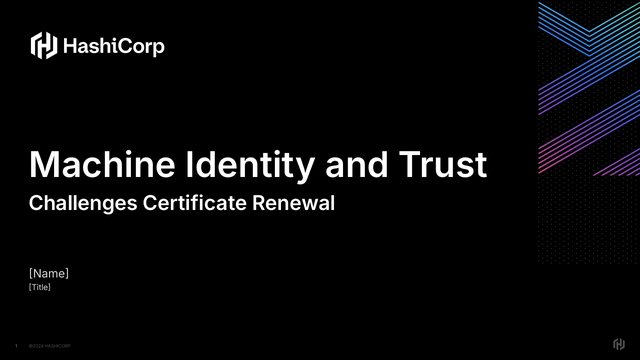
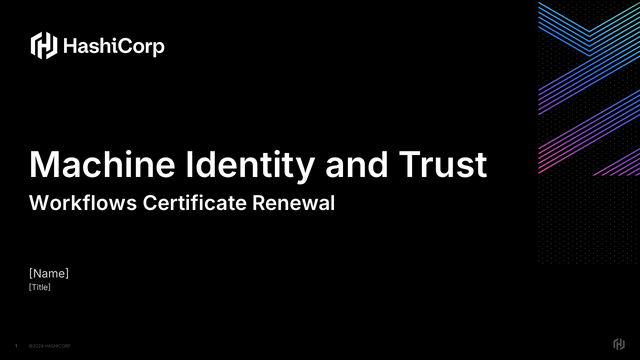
Challenges: Challenges -> Workflows
